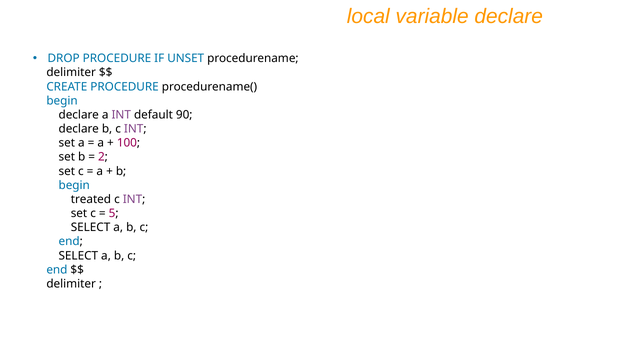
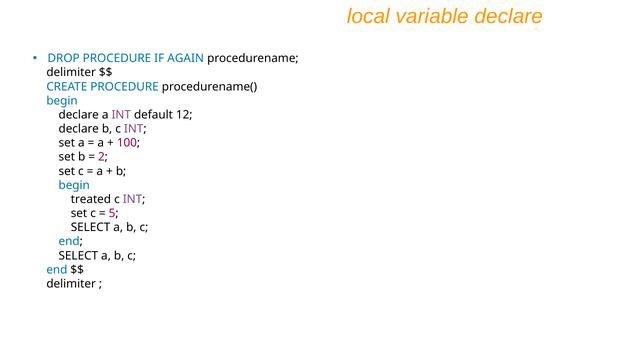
UNSET: UNSET -> AGAIN
90: 90 -> 12
